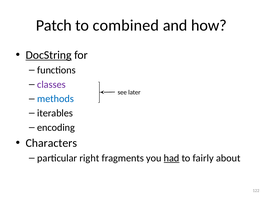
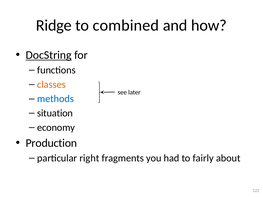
Patch: Patch -> Ridge
classes colour: purple -> orange
iterables: iterables -> situation
encoding: encoding -> economy
Characters: Characters -> Production
had underline: present -> none
